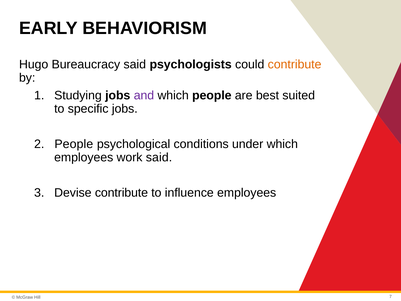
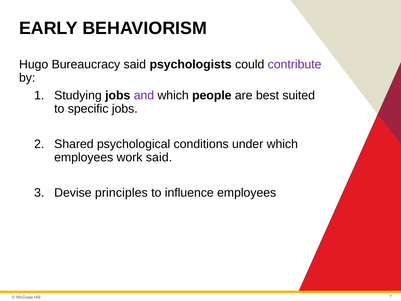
contribute at (295, 65) colour: orange -> purple
People at (74, 144): People -> Shared
Devise contribute: contribute -> principles
